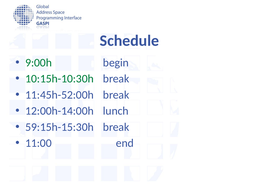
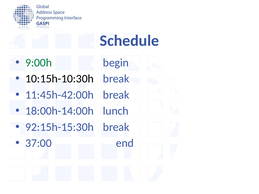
10:15h-10:30h colour: green -> black
11:45h-52:00h: 11:45h-52:00h -> 11:45h-42:00h
12:00h-14:00h: 12:00h-14:00h -> 18:00h-14:00h
59:15h-15:30h: 59:15h-15:30h -> 92:15h-15:30h
11:00: 11:00 -> 37:00
